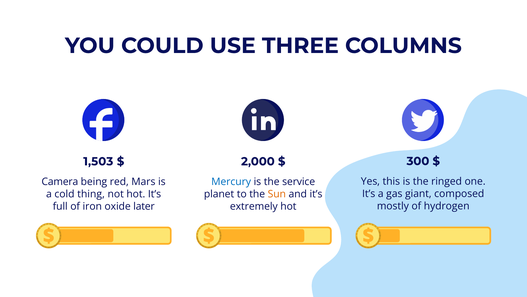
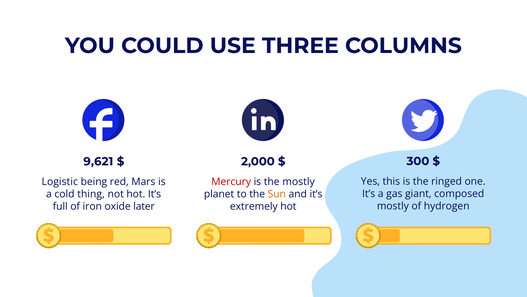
1,503: 1,503 -> 9,621
Camera: Camera -> Logistic
Mercury colour: blue -> red
the service: service -> mostly
